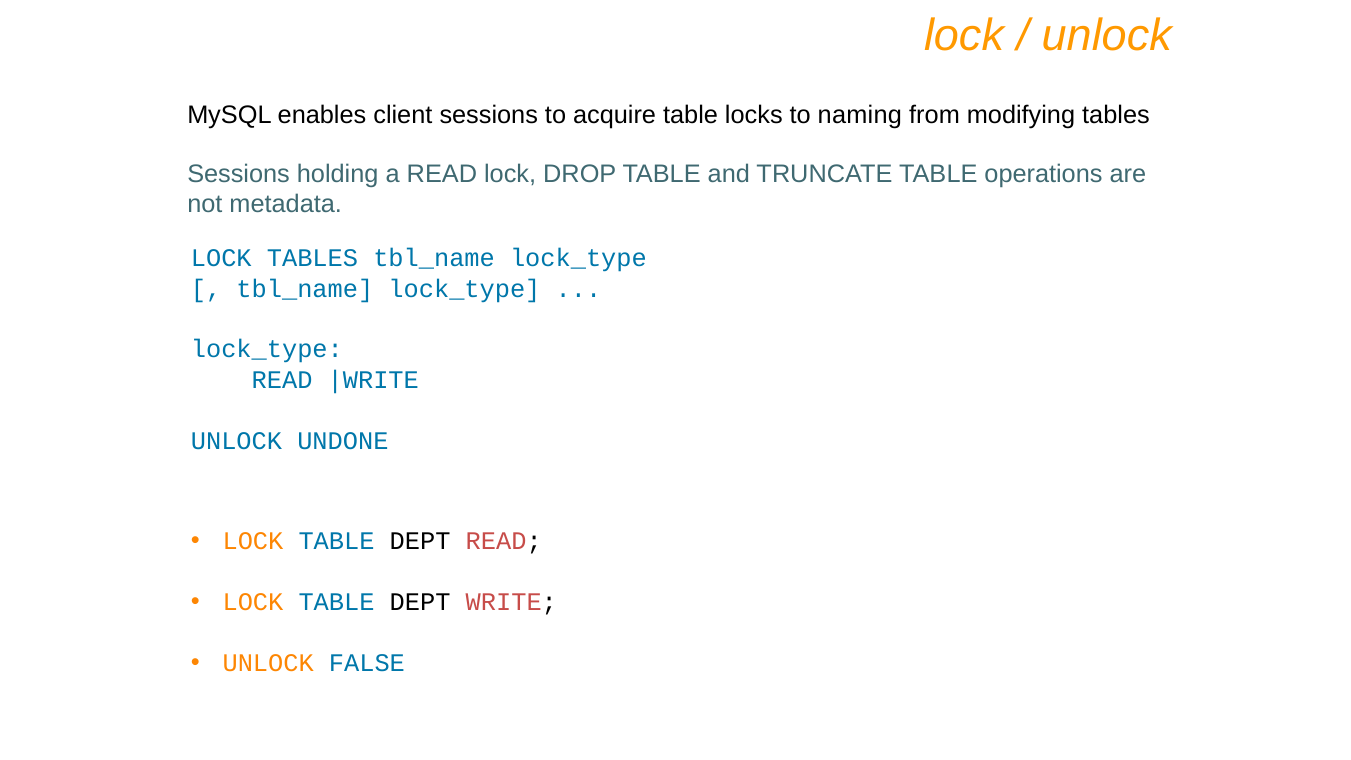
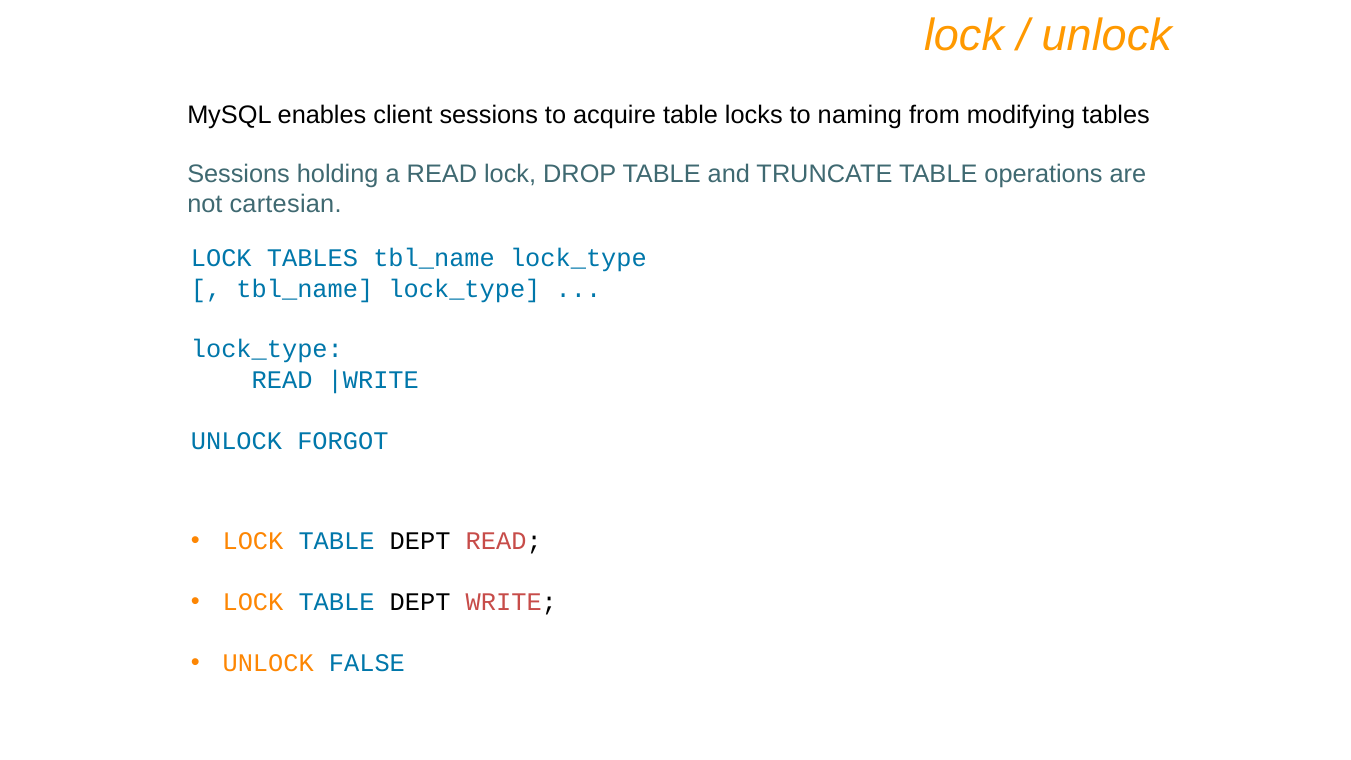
metadata: metadata -> cartesian
UNDONE: UNDONE -> FORGOT
